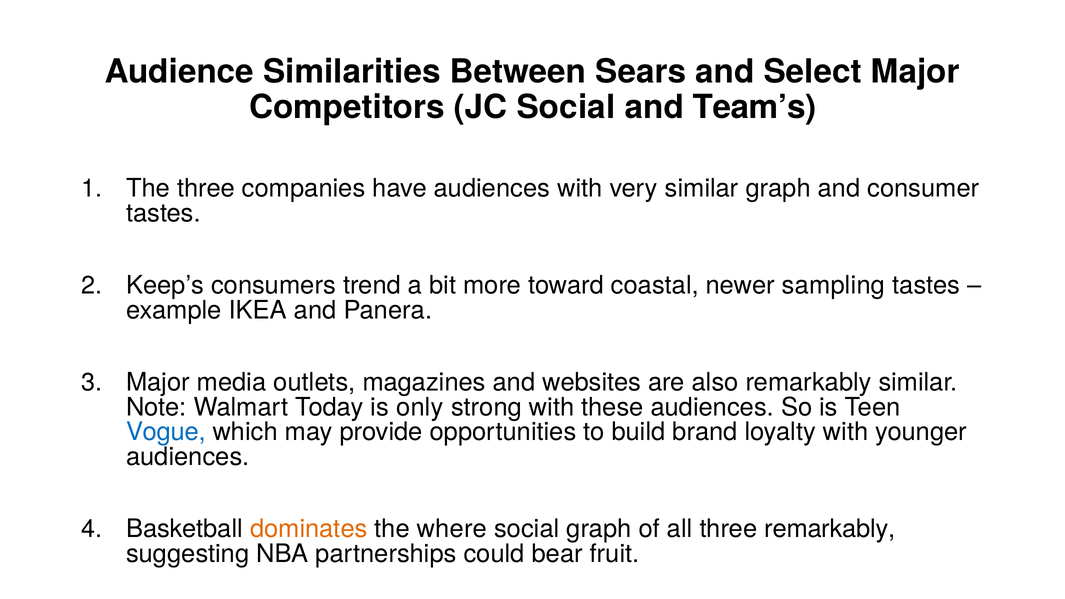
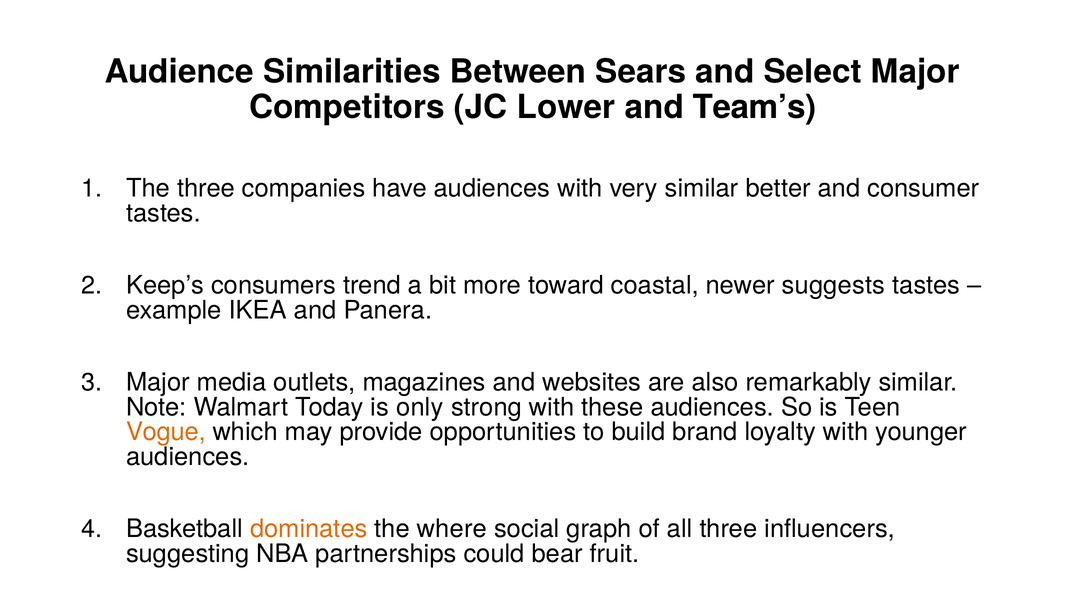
JC Social: Social -> Lower
similar graph: graph -> better
sampling: sampling -> suggests
Vogue colour: blue -> orange
three remarkably: remarkably -> influencers
